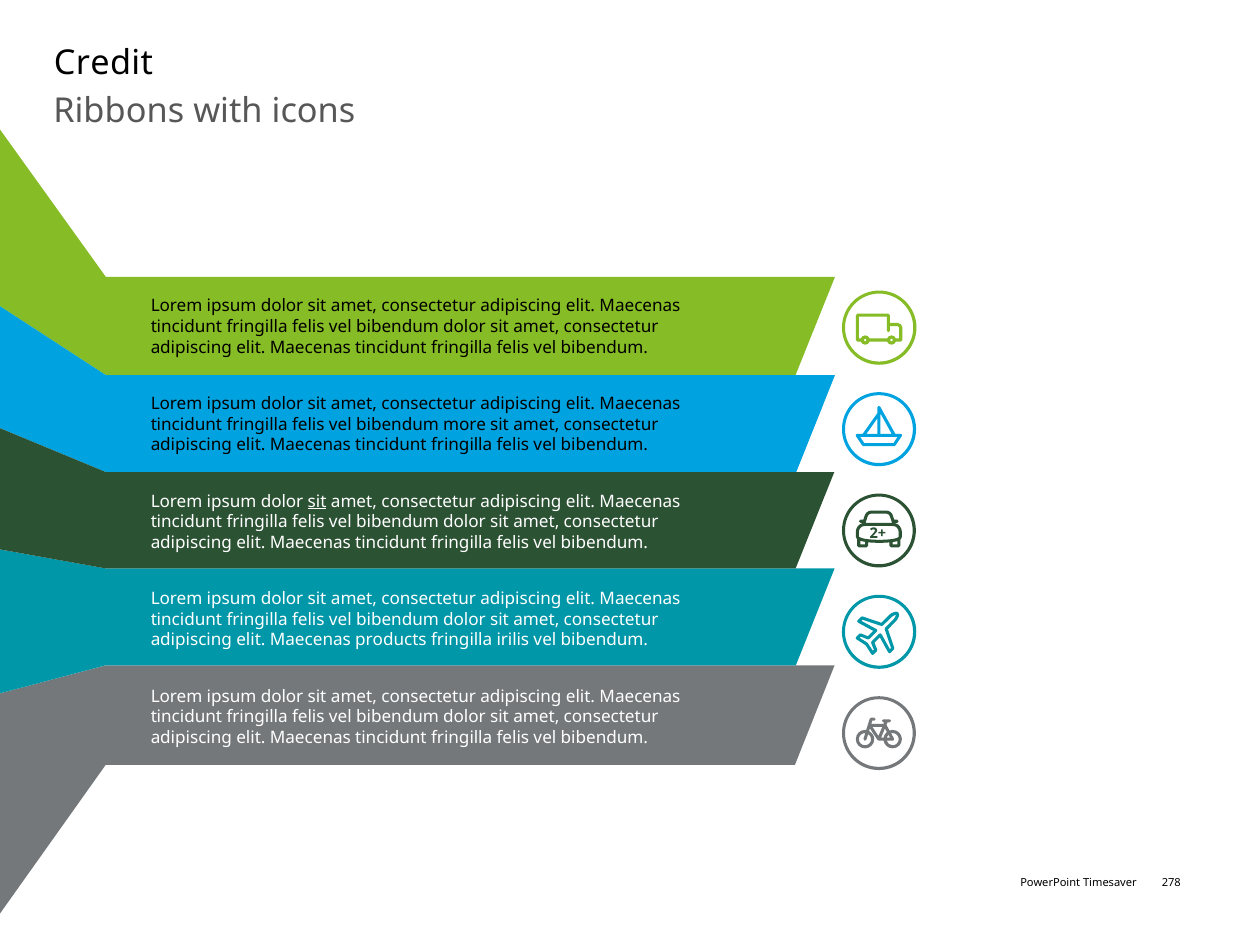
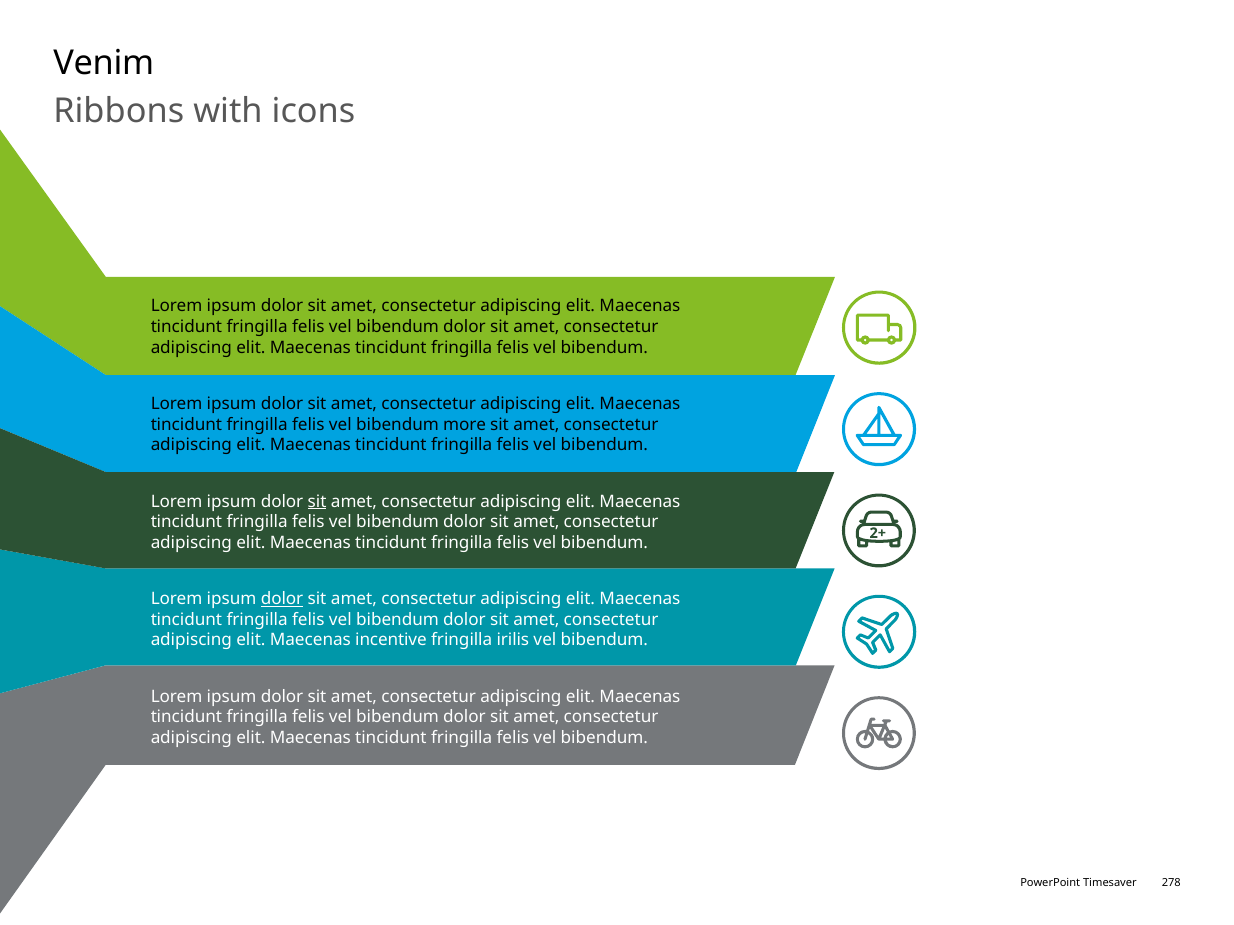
Credit: Credit -> Venim
dolor at (282, 599) underline: none -> present
products: products -> incentive
